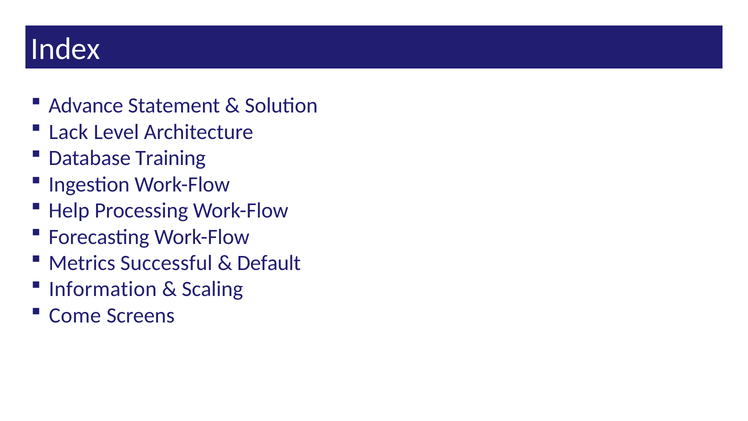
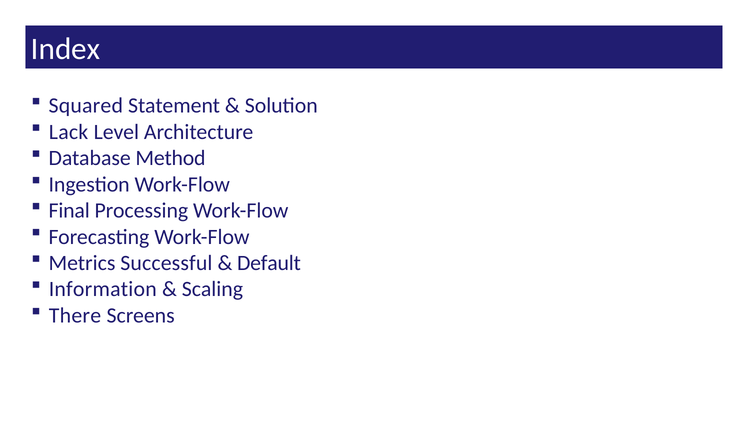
Advance: Advance -> Squared
Training: Training -> Method
Help: Help -> Final
Come: Come -> There
